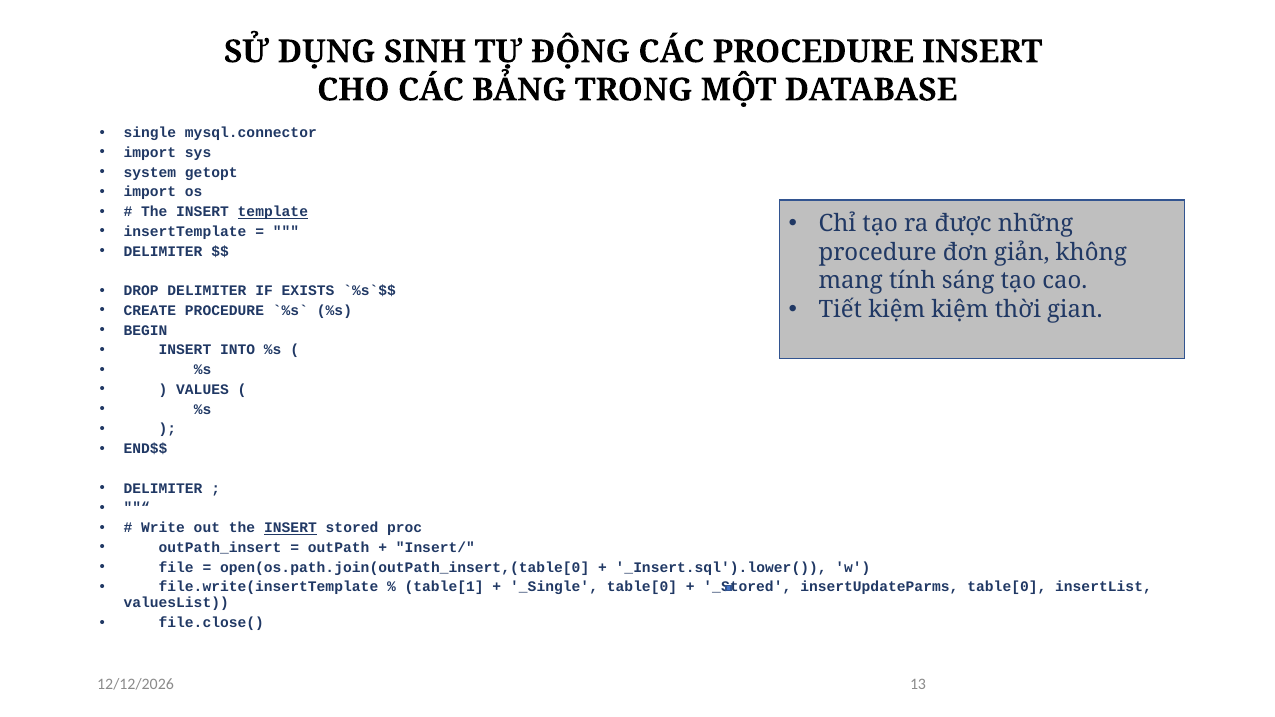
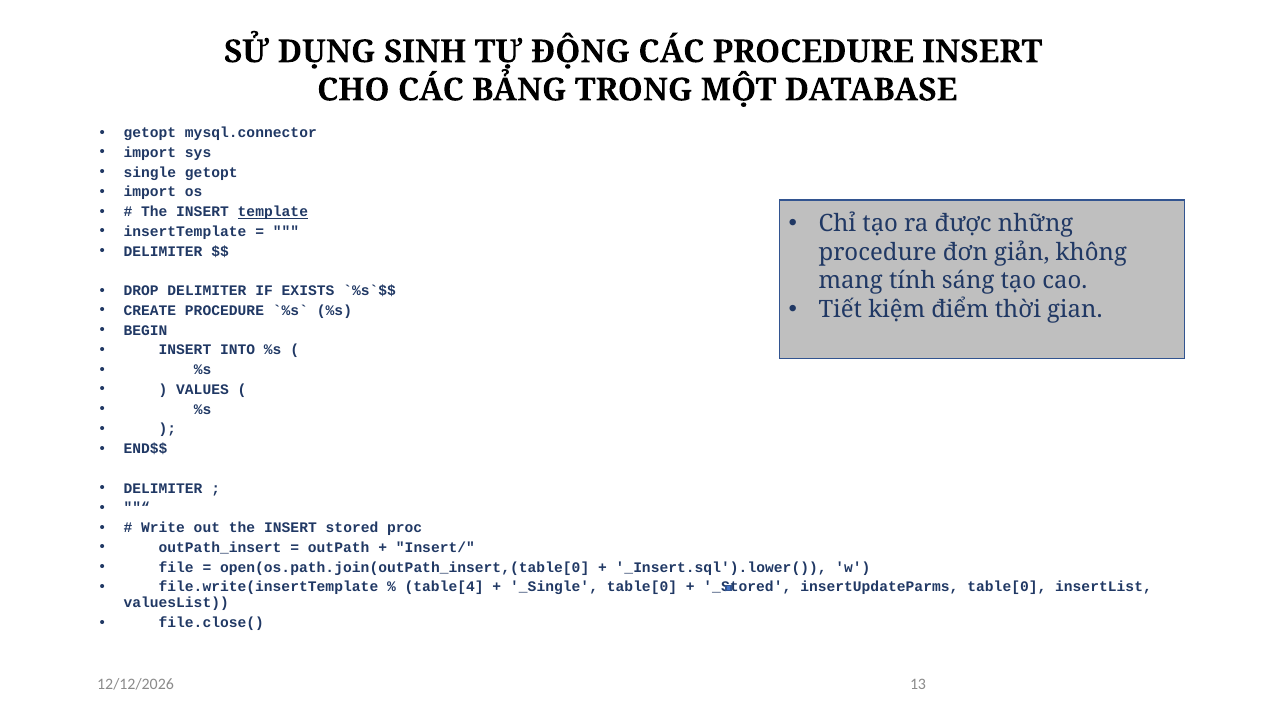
single at (150, 133): single -> getopt
system: system -> single
kiệm kiệm: kiệm -> điểm
INSERT at (290, 528) underline: present -> none
table[1: table[1 -> table[4
